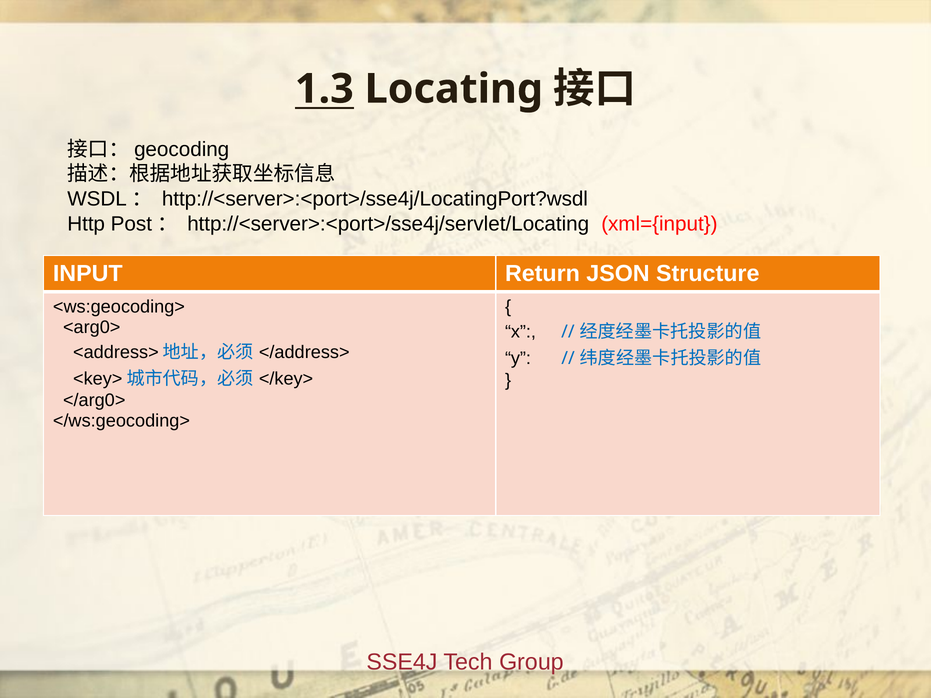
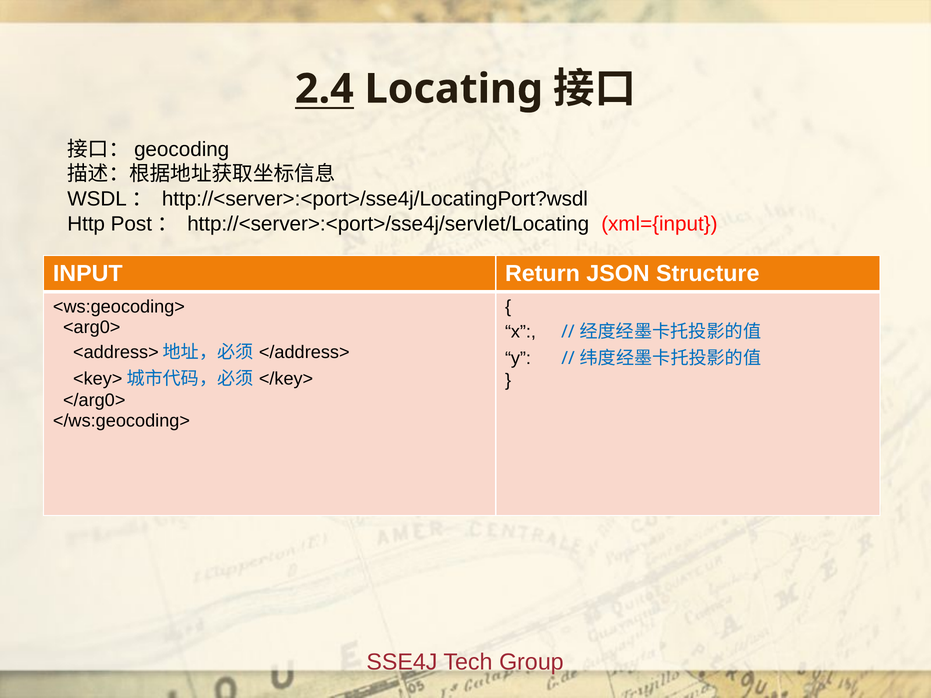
1.3: 1.3 -> 2.4
